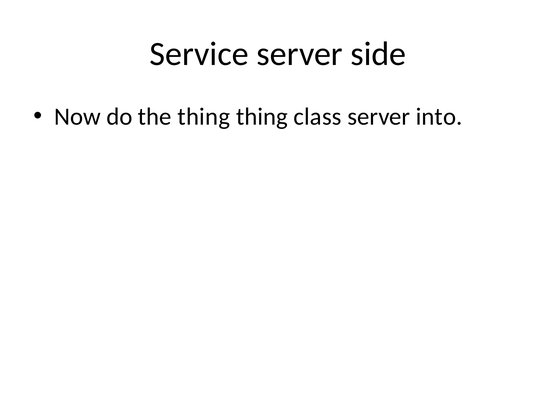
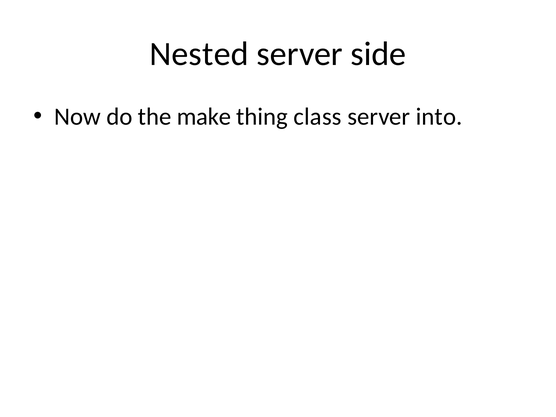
Service: Service -> Nested
the thing: thing -> make
